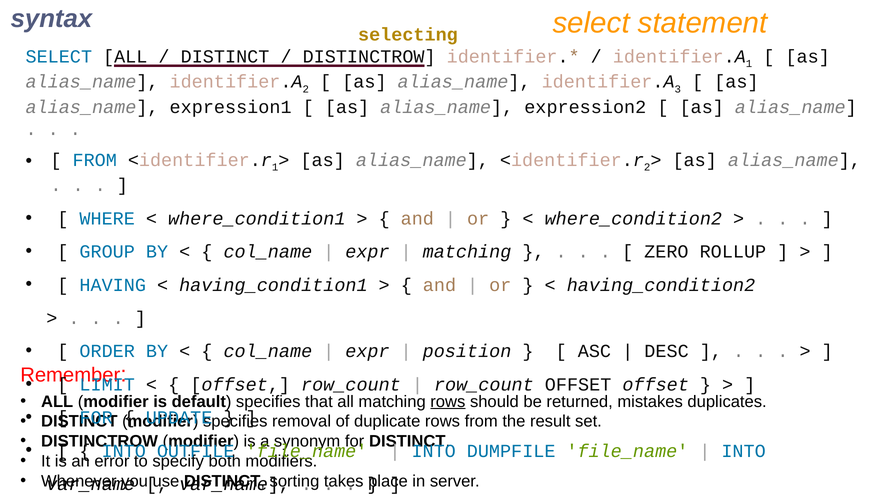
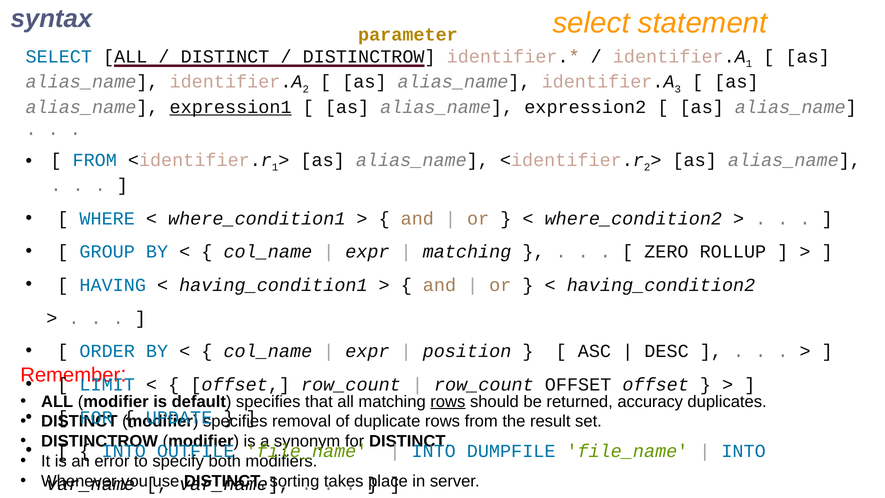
selecting: selecting -> parameter
expression1 underline: none -> present
mistakes: mistakes -> accuracy
